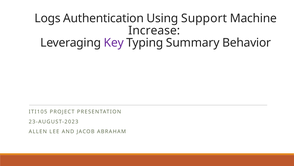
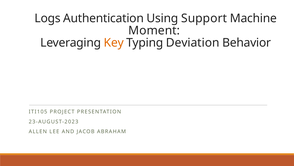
Increase: Increase -> Moment
Key colour: purple -> orange
Summary: Summary -> Deviation
